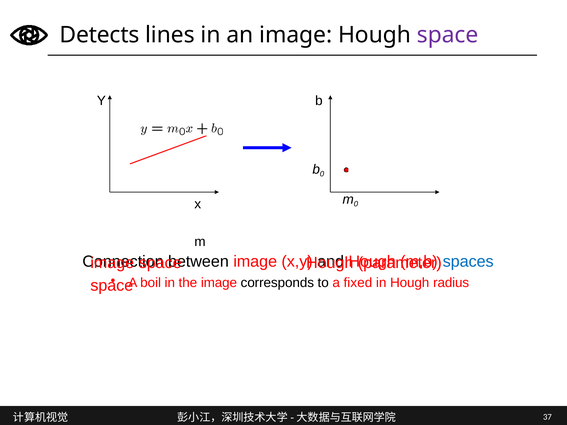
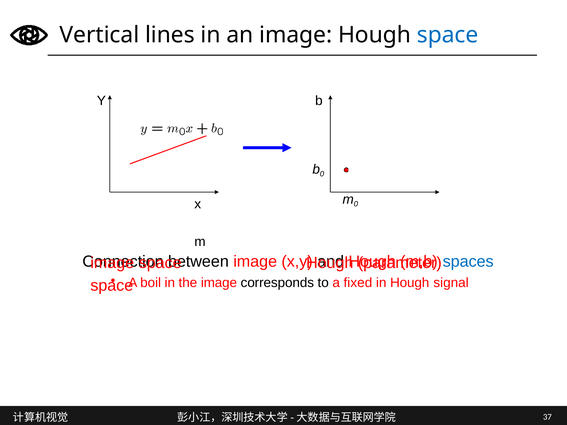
Detects: Detects -> Vertical
space at (448, 35) colour: purple -> blue
radius: radius -> signal
